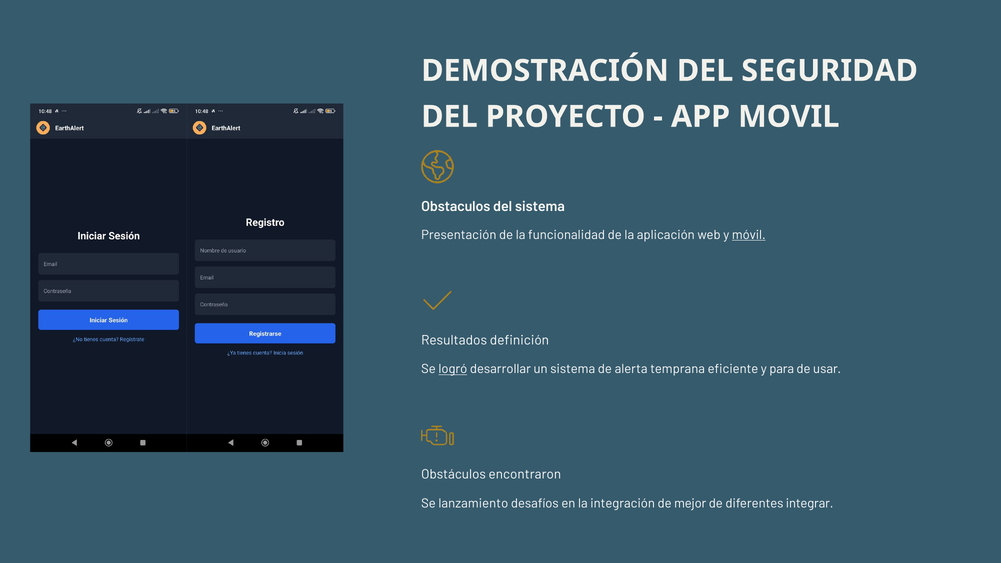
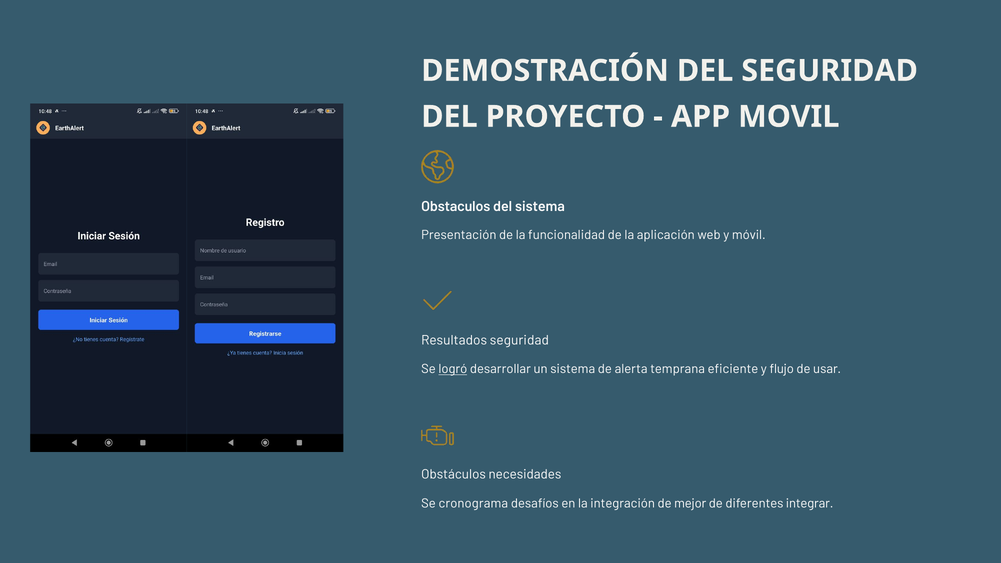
móvil underline: present -> none
Resultados definición: definición -> seguridad
para: para -> flujo
encontraron: encontraron -> necesidades
lanzamiento: lanzamiento -> cronograma
